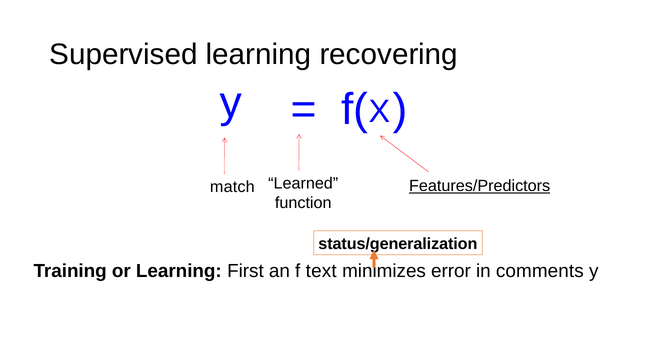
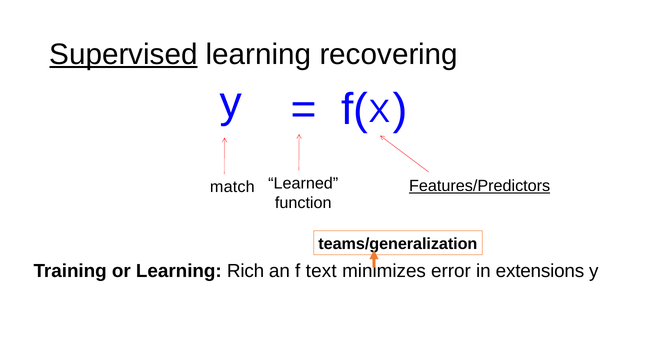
Supervised underline: none -> present
status/generalization: status/generalization -> teams/generalization
First: First -> Rich
comments: comments -> extensions
